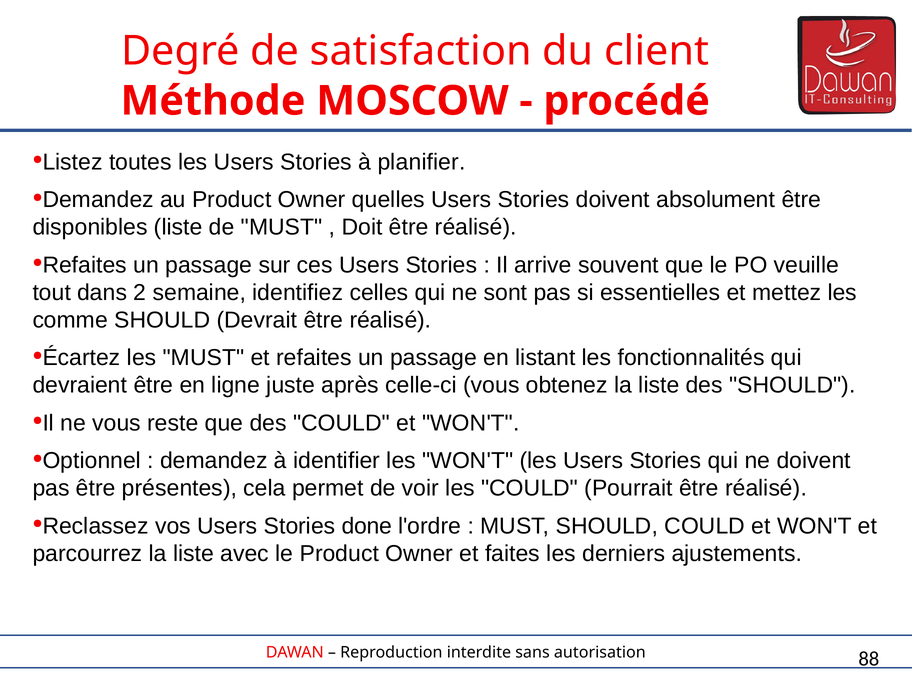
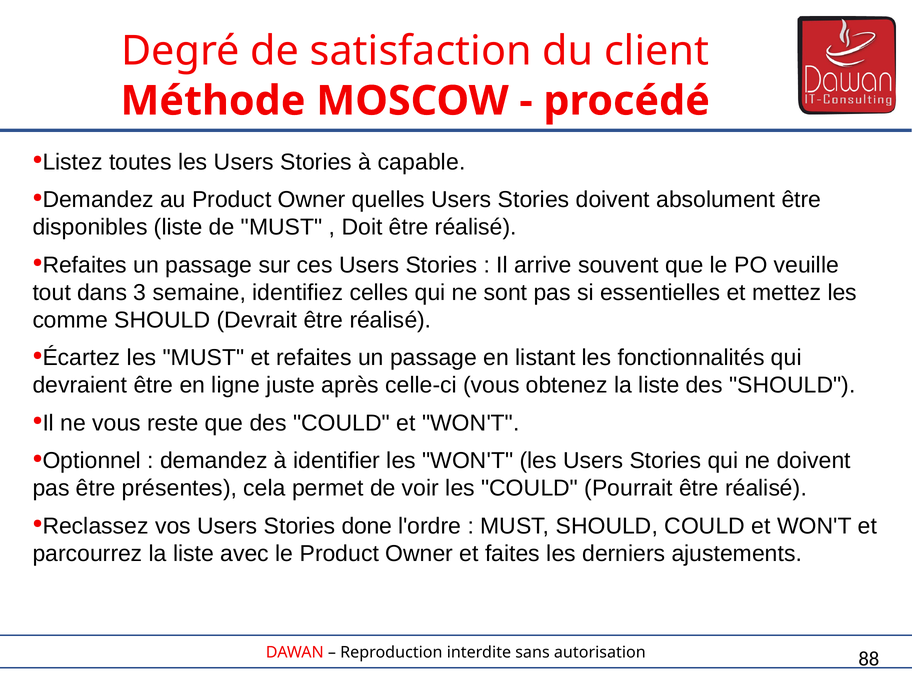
planifier: planifier -> capable
2: 2 -> 3
